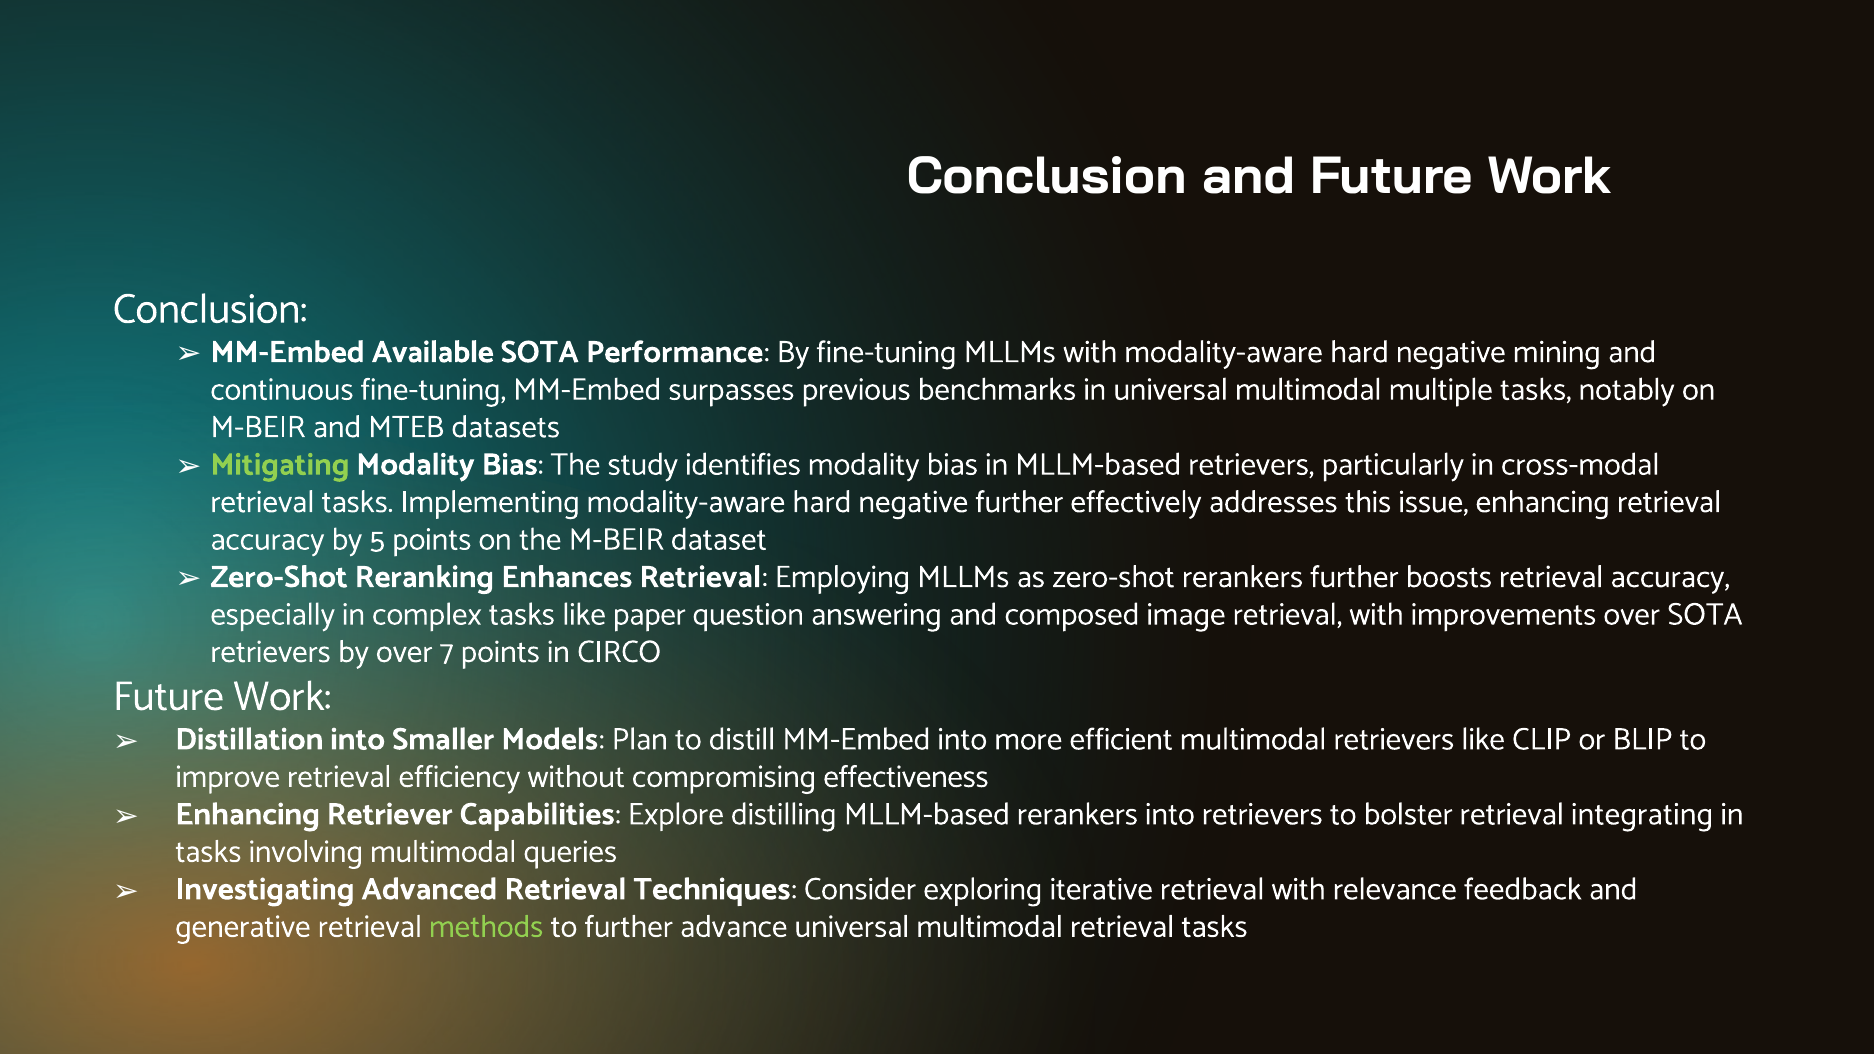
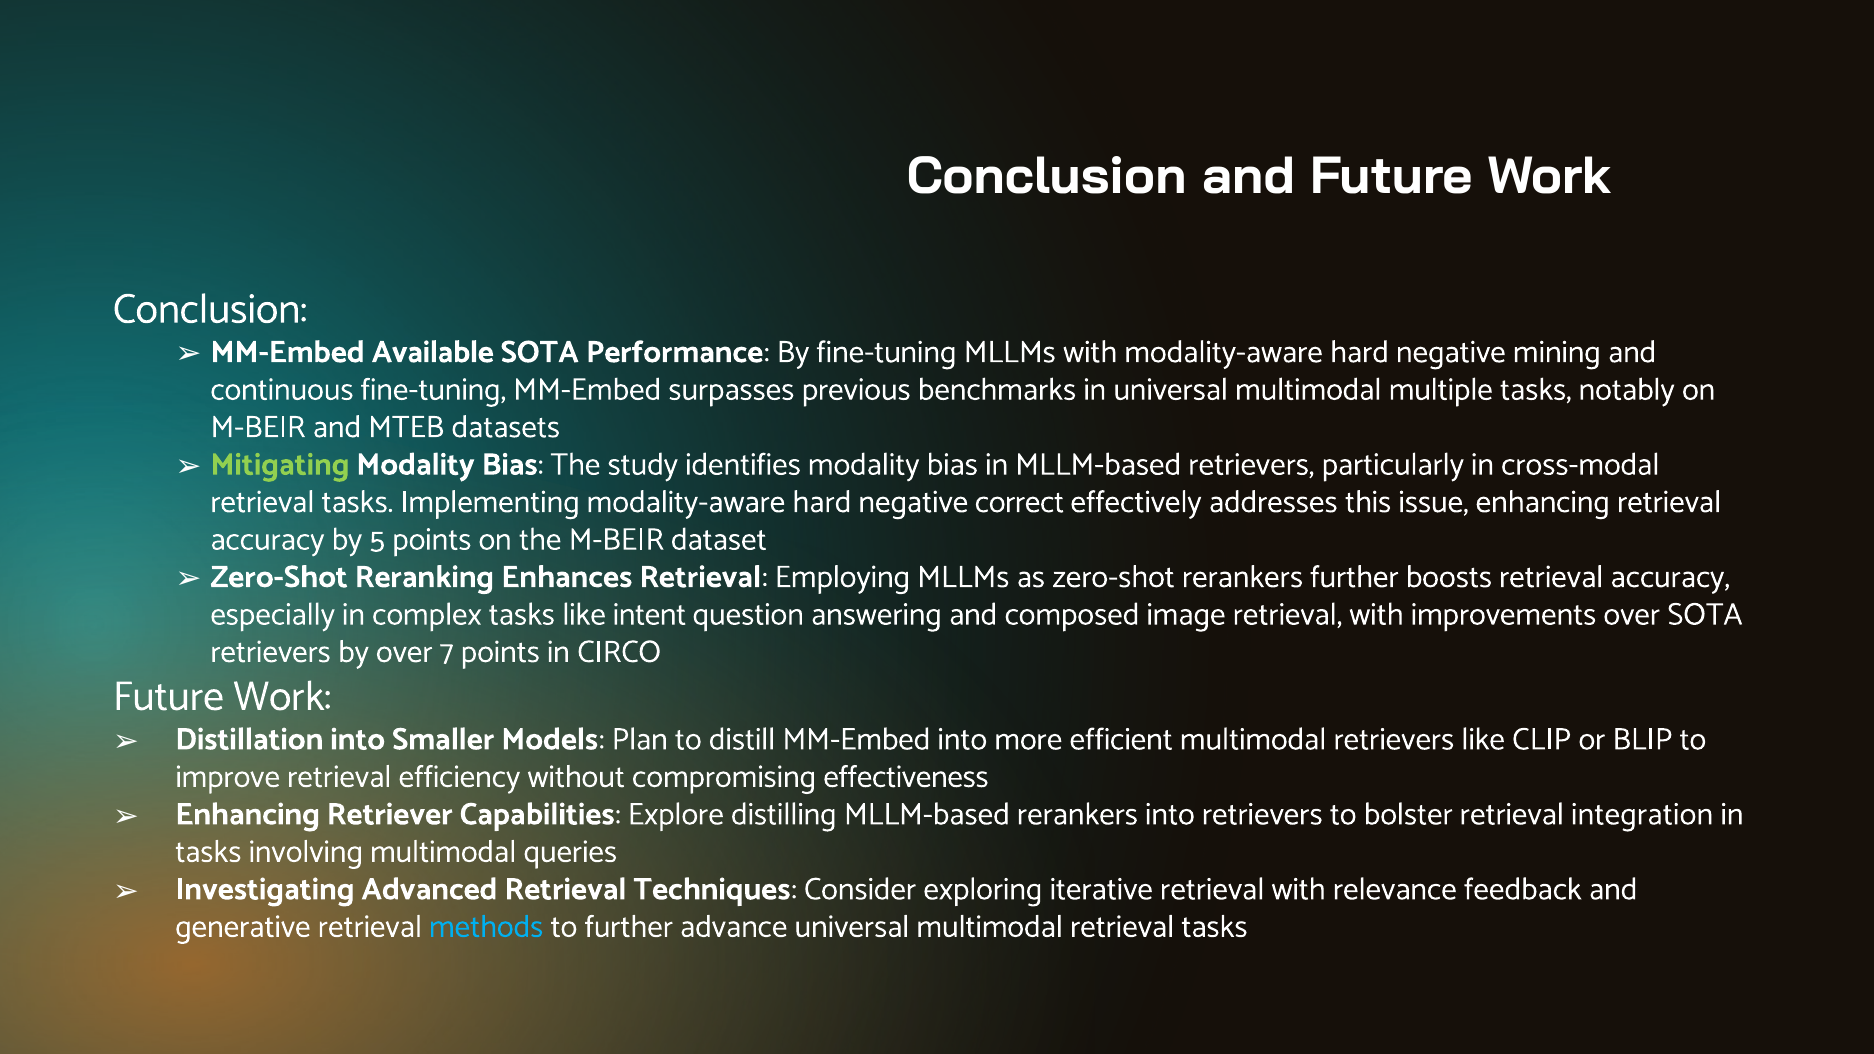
negative further: further -> correct
paper: paper -> intent
integrating: integrating -> integration
methods colour: light green -> light blue
